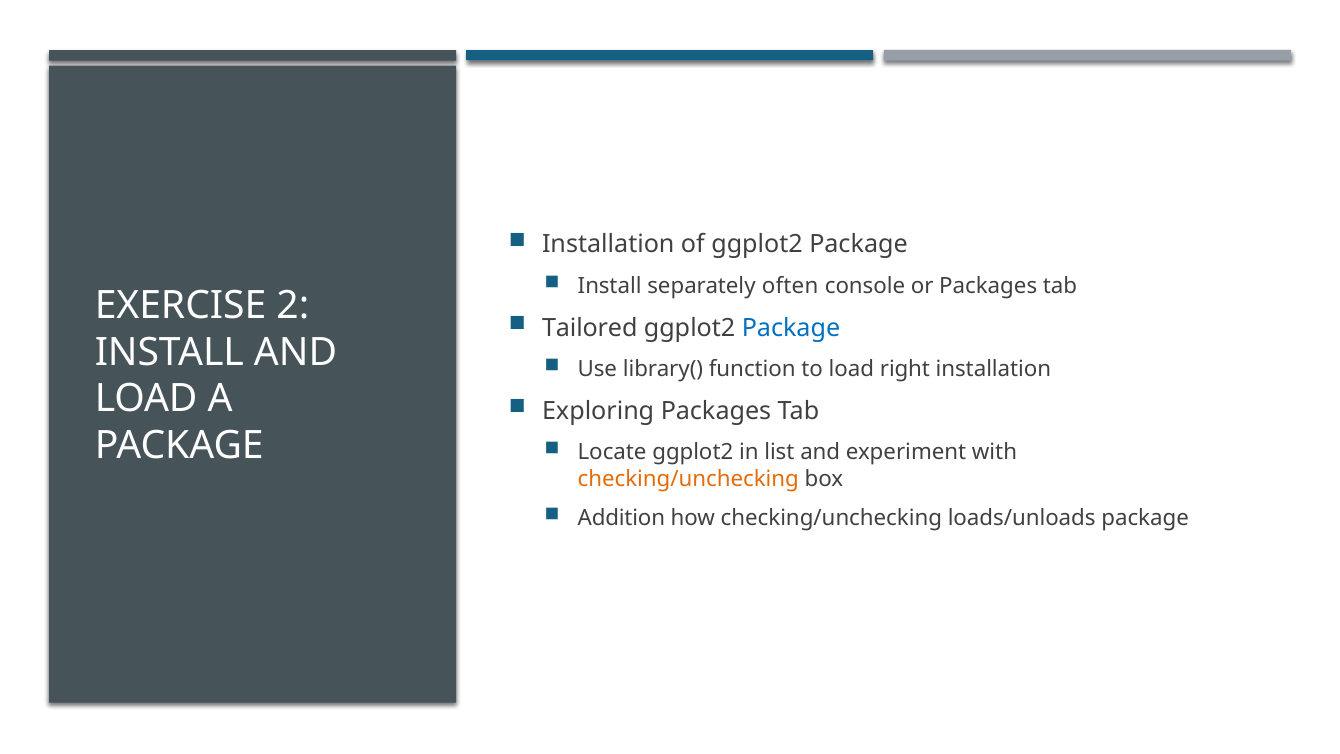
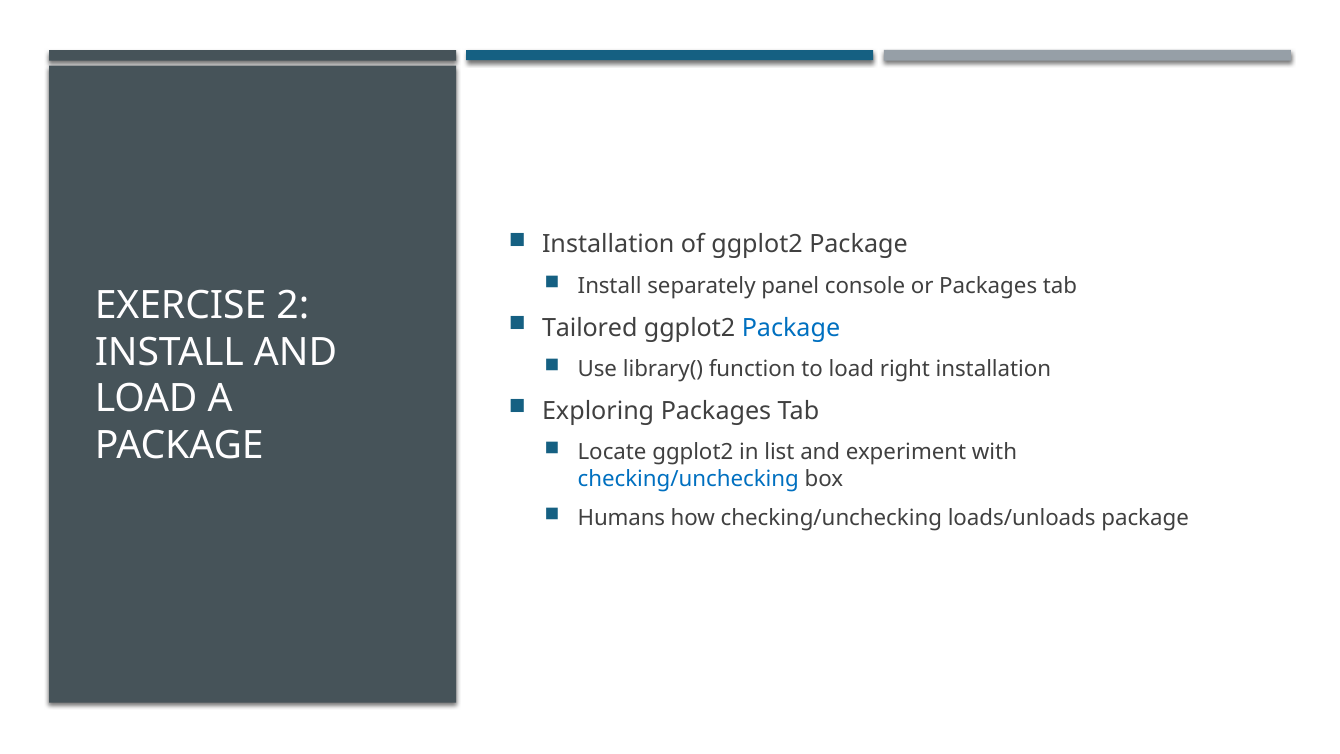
often: often -> panel
checking/unchecking at (688, 479) colour: orange -> blue
Addition: Addition -> Humans
